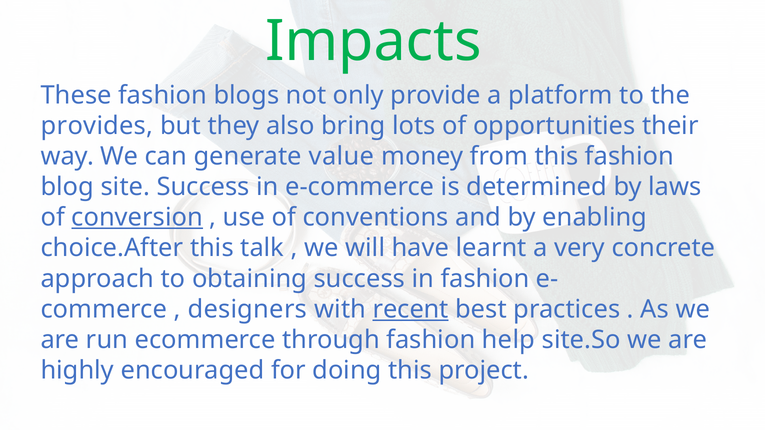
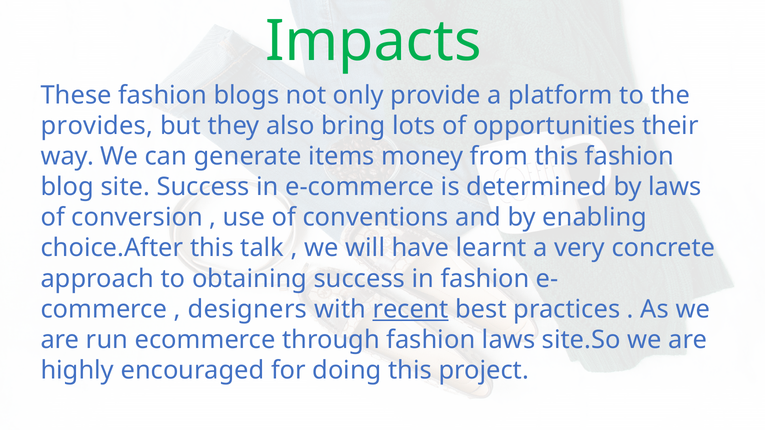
value: value -> items
conversion underline: present -> none
fashion help: help -> laws
